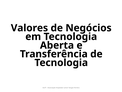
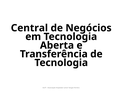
Valores: Valores -> Central
